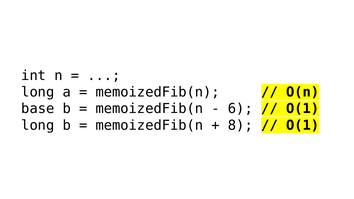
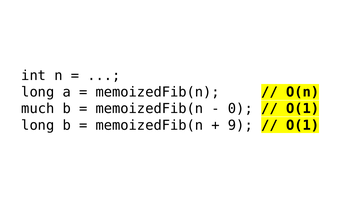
base: base -> much
6: 6 -> 0
8: 8 -> 9
